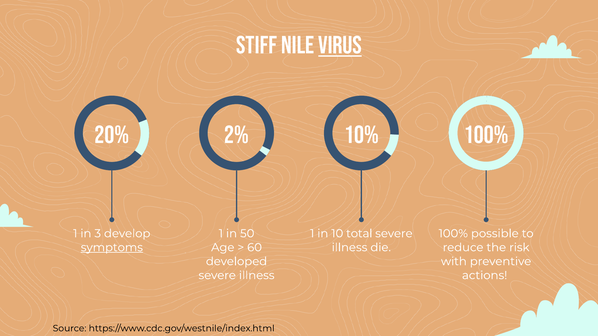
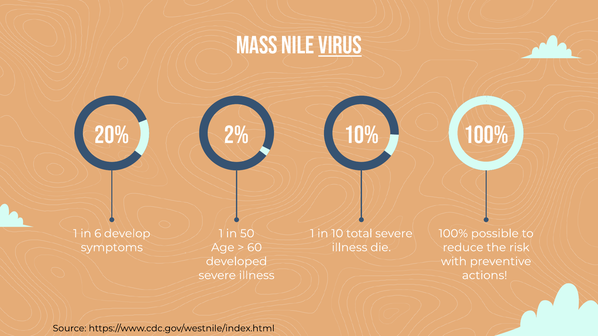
Stiff: Stiff -> Mass
3: 3 -> 6
symptoms underline: present -> none
